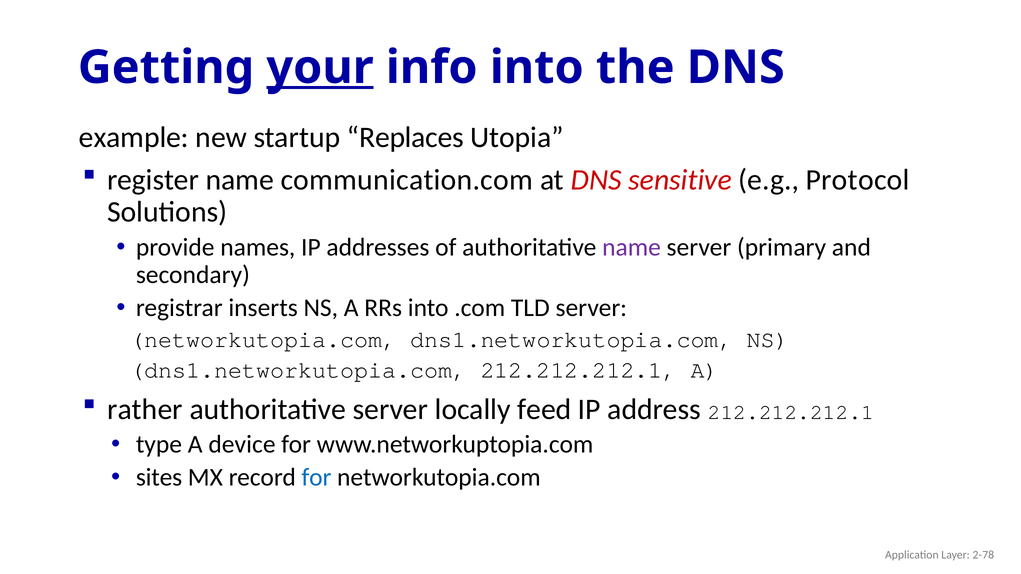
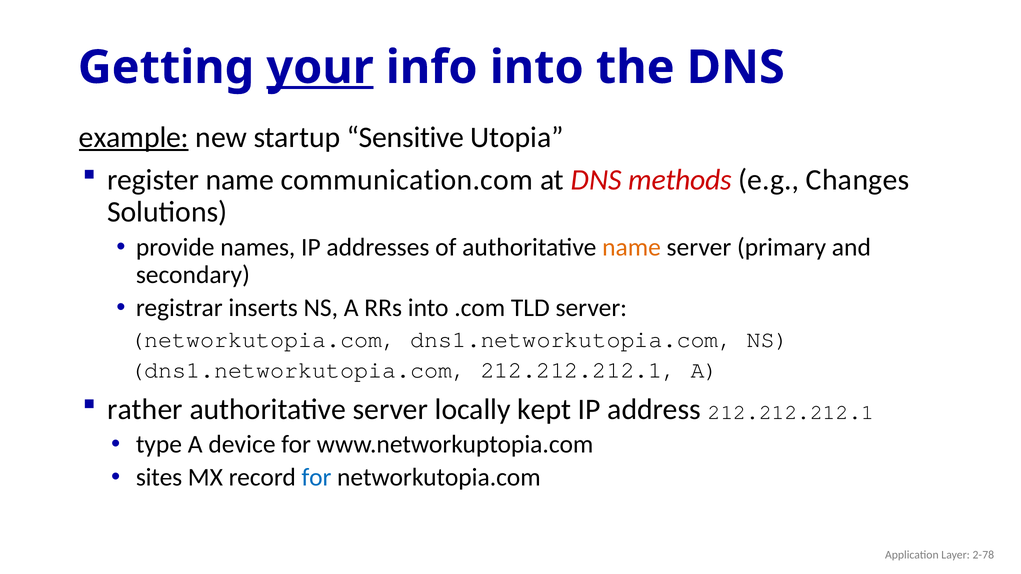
example underline: none -> present
Replaces: Replaces -> Sensitive
sensitive: sensitive -> methods
Protocol: Protocol -> Changes
name at (632, 247) colour: purple -> orange
feed: feed -> kept
